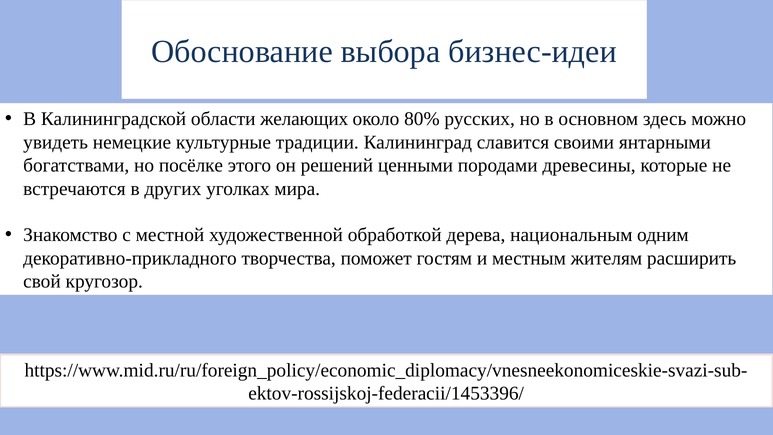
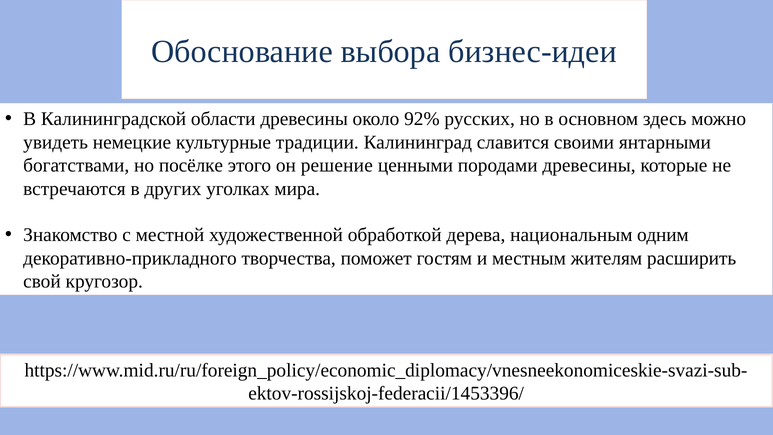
области желающих: желающих -> древесины
80%: 80% -> 92%
решений: решений -> решение
